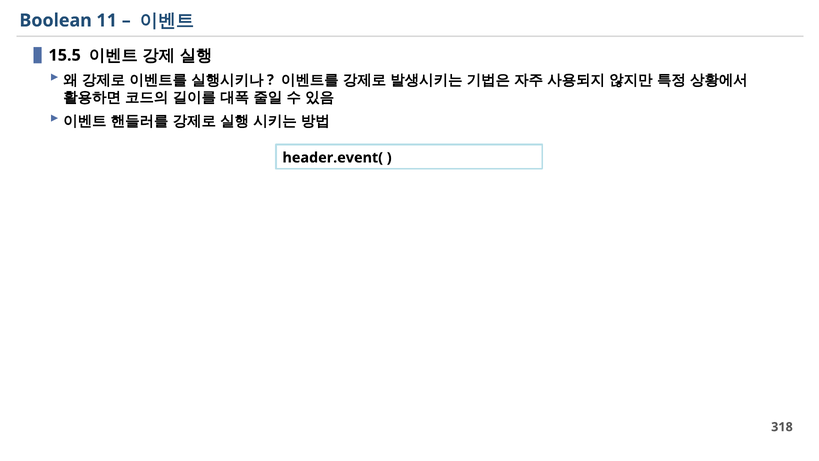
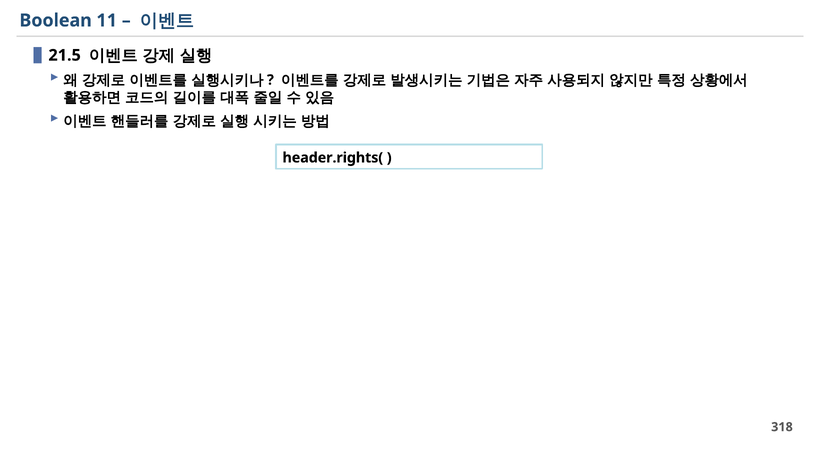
15.5: 15.5 -> 21.5
header.event(: header.event( -> header.rights(
